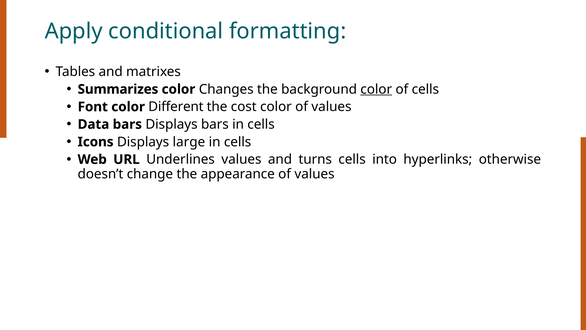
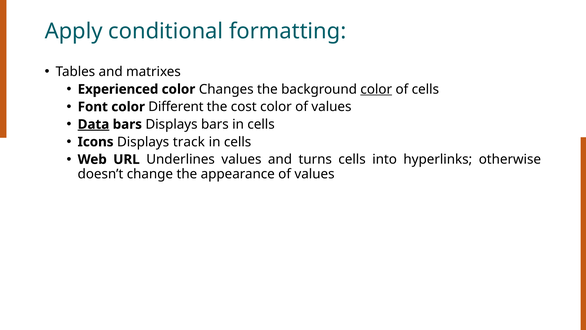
Summarizes: Summarizes -> Experienced
Data underline: none -> present
large: large -> track
